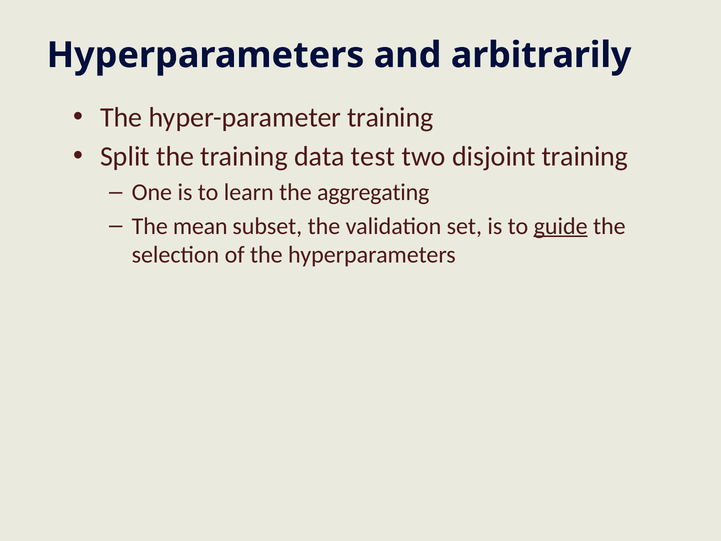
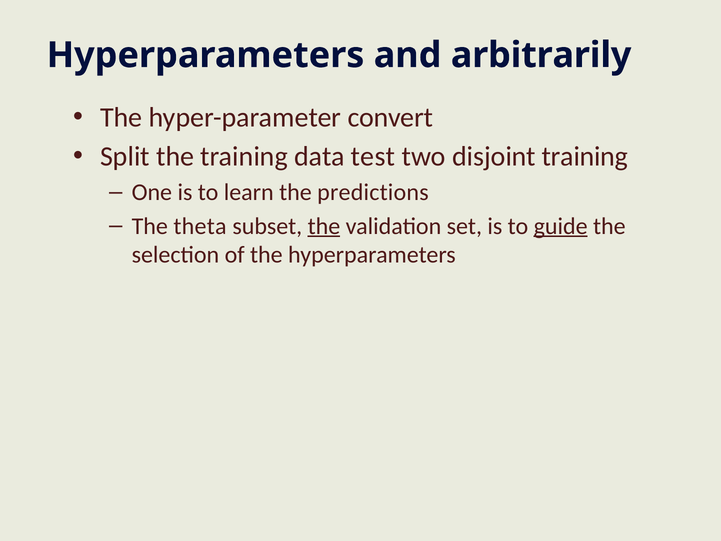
hyper-parameter training: training -> convert
aggregating: aggregating -> predictions
mean: mean -> theta
the at (324, 226) underline: none -> present
